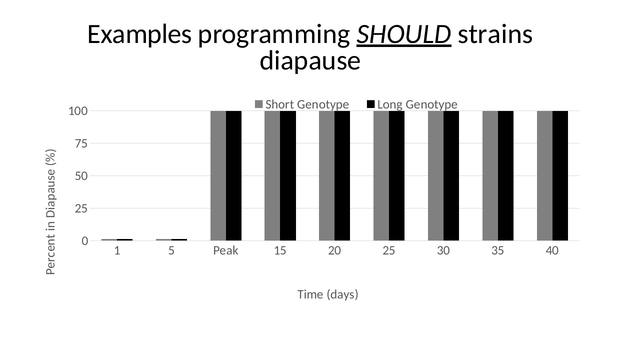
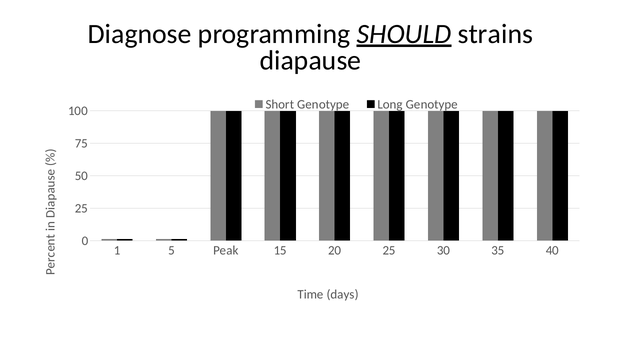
Examples: Examples -> Diagnose
